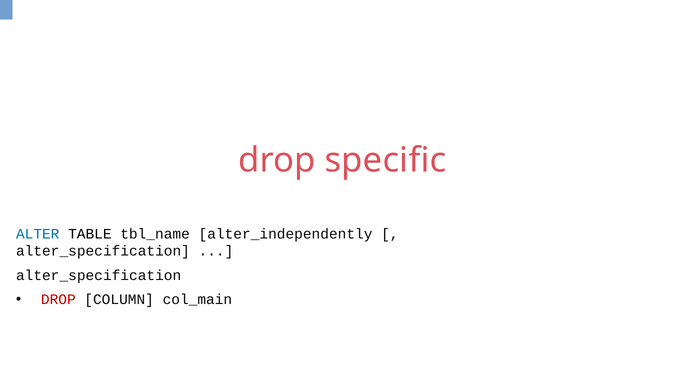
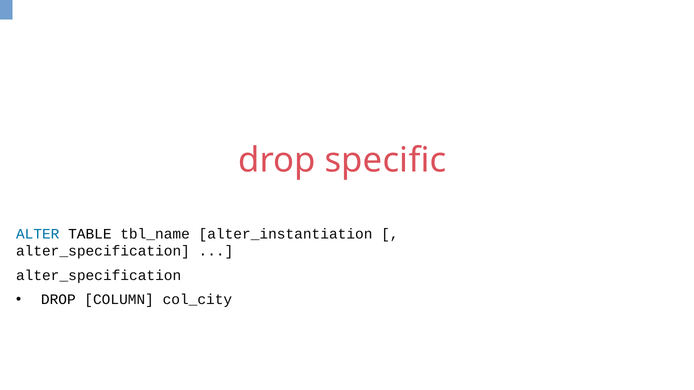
alter_independently: alter_independently -> alter_instantiation
DROP at (58, 300) colour: red -> black
col_main: col_main -> col_city
